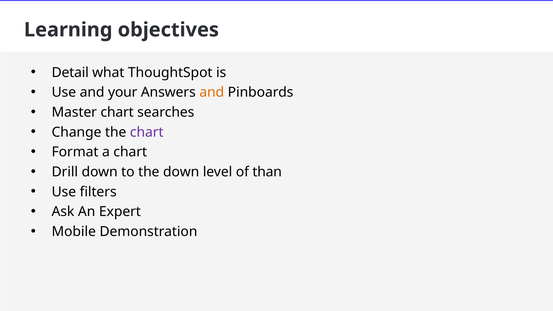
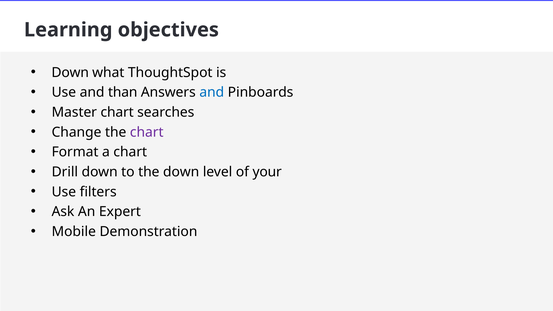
Detail at (70, 72): Detail -> Down
your: your -> than
and at (212, 92) colour: orange -> blue
than: than -> your
